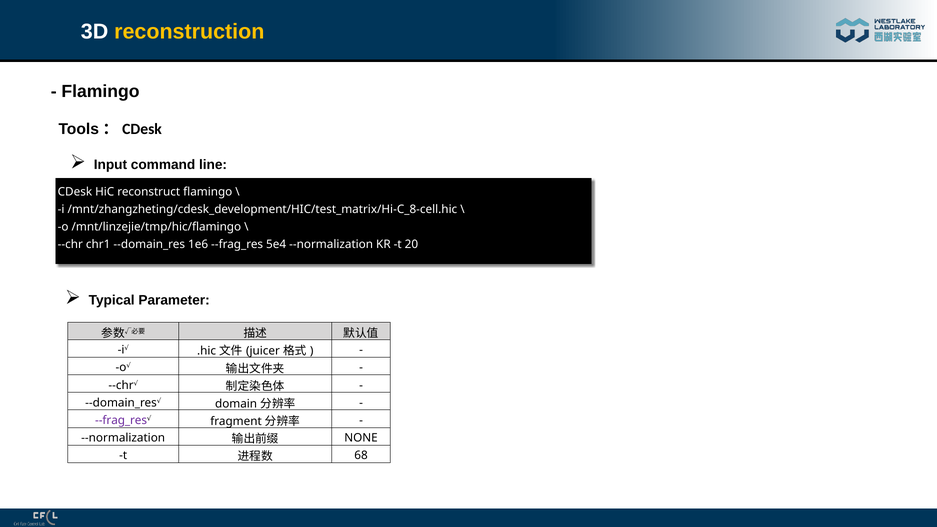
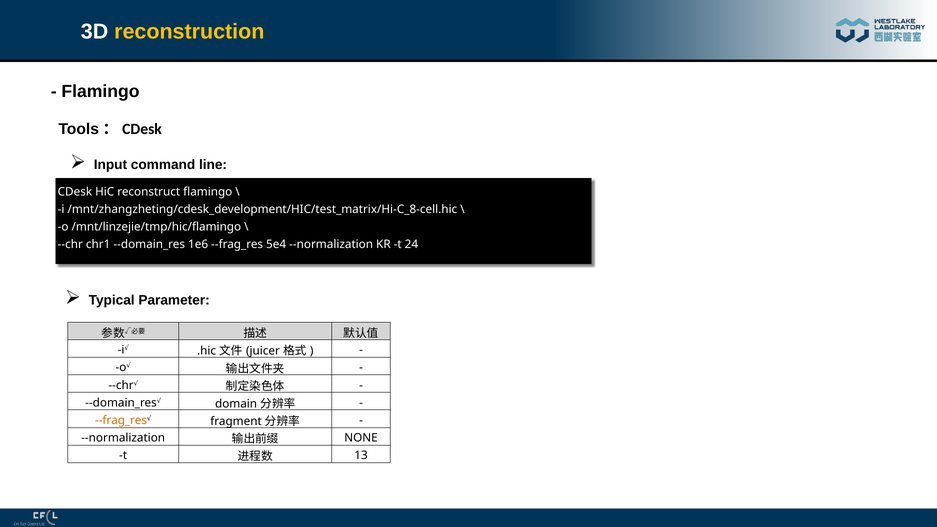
20: 20 -> 24
--frag_res at (121, 420) colour: purple -> orange
68: 68 -> 13
